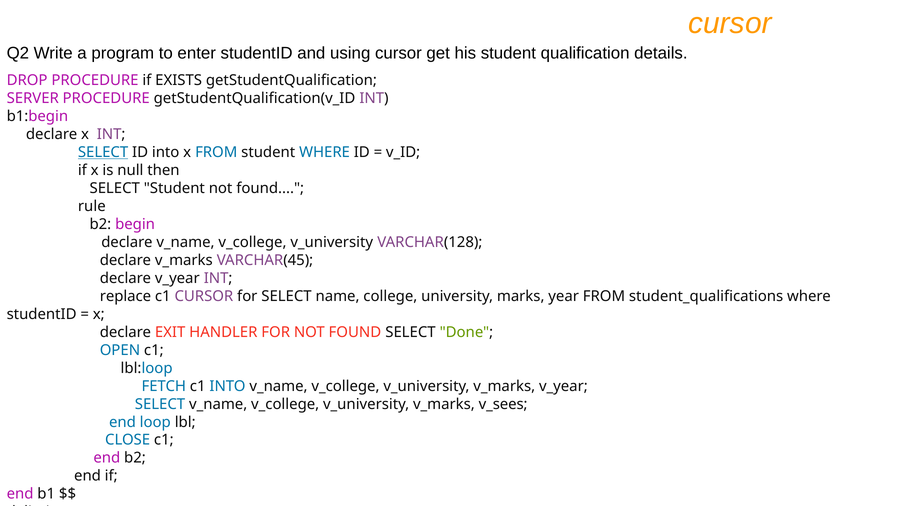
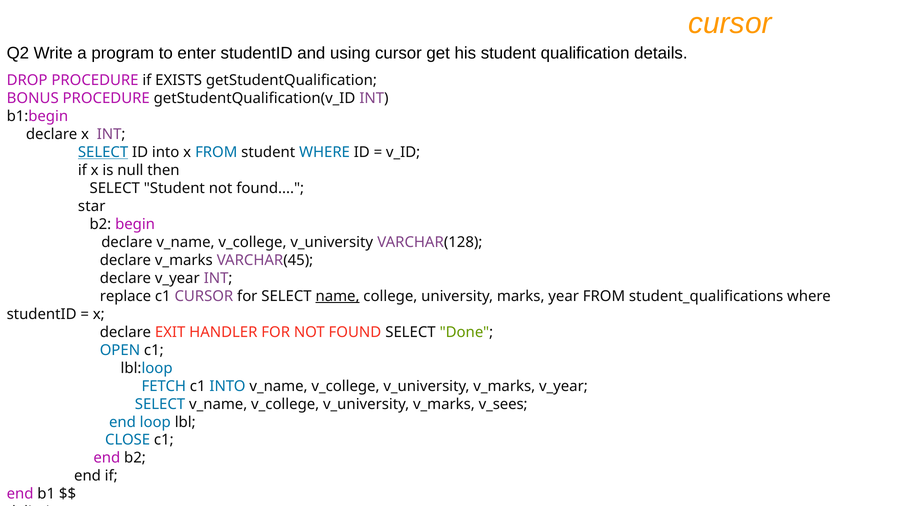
SERVER: SERVER -> BONUS
rule: rule -> star
name underline: none -> present
